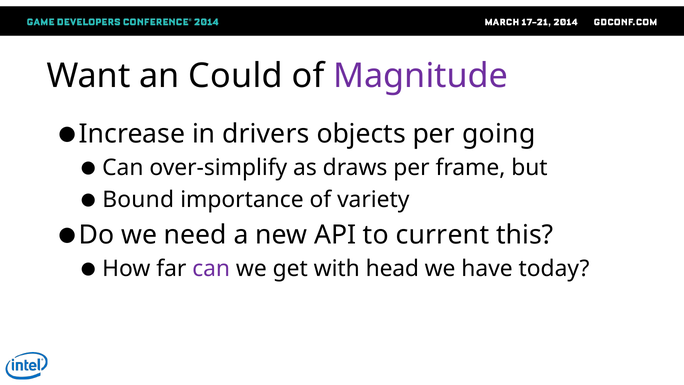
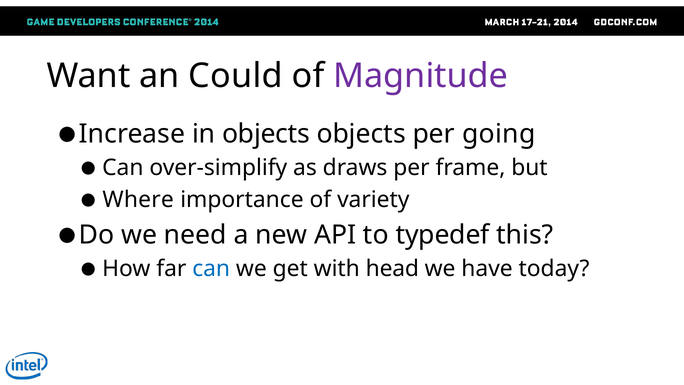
in drivers: drivers -> objects
Bound: Bound -> Where
current: current -> typedef
can at (211, 269) colour: purple -> blue
